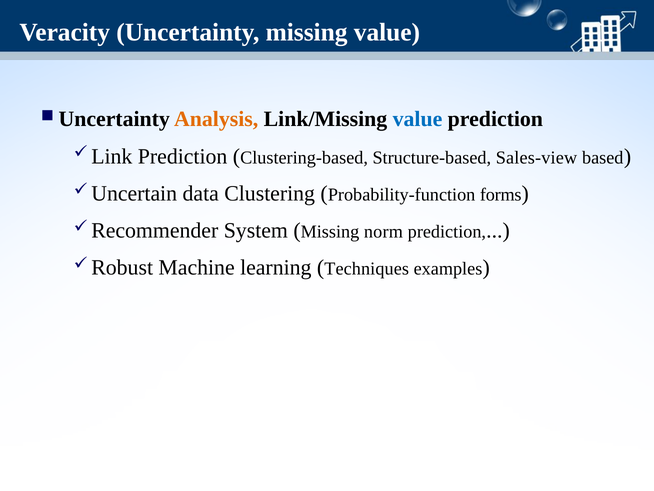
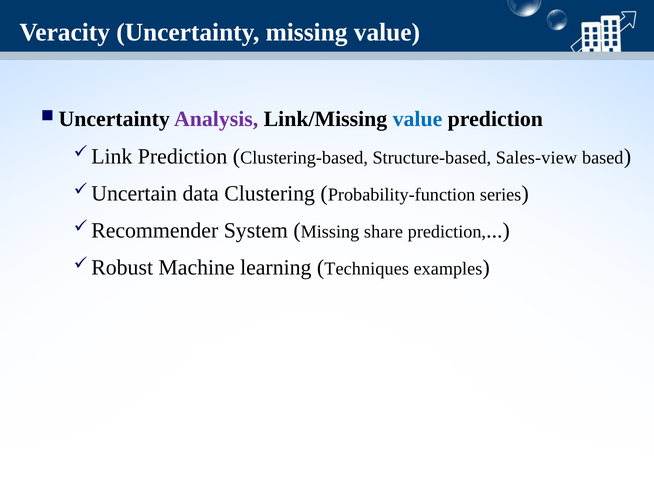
Analysis colour: orange -> purple
forms: forms -> series
norm: norm -> share
